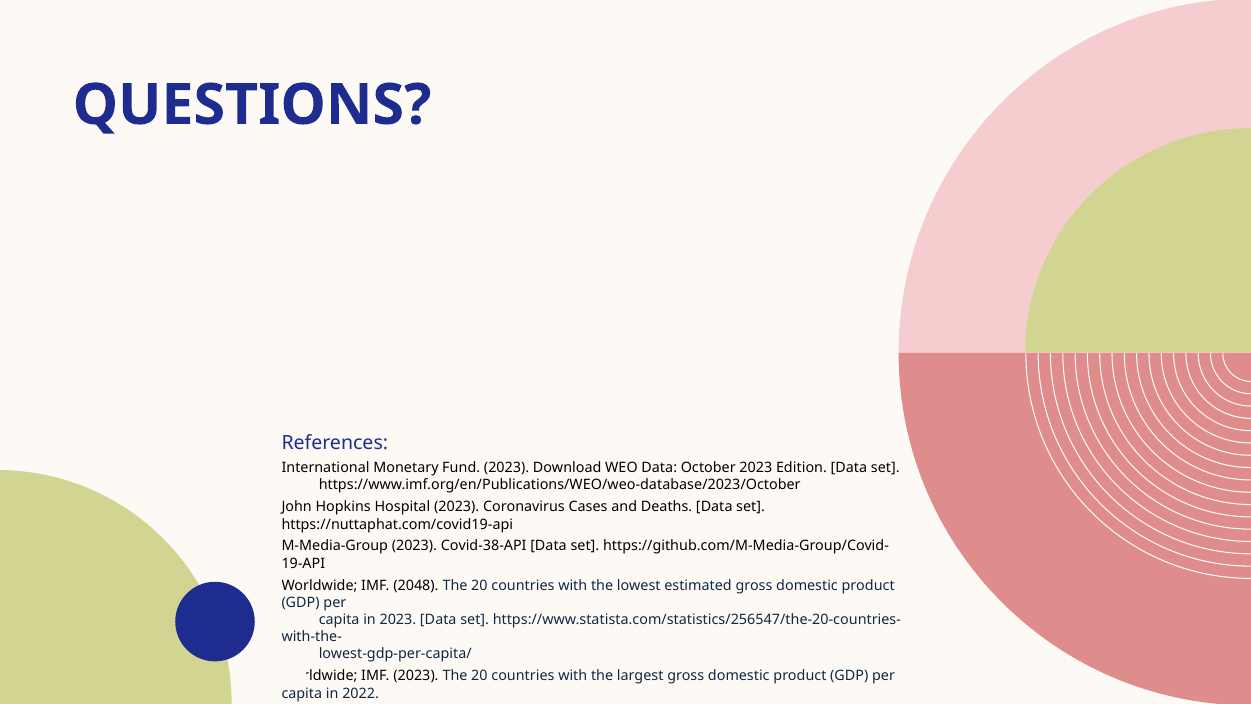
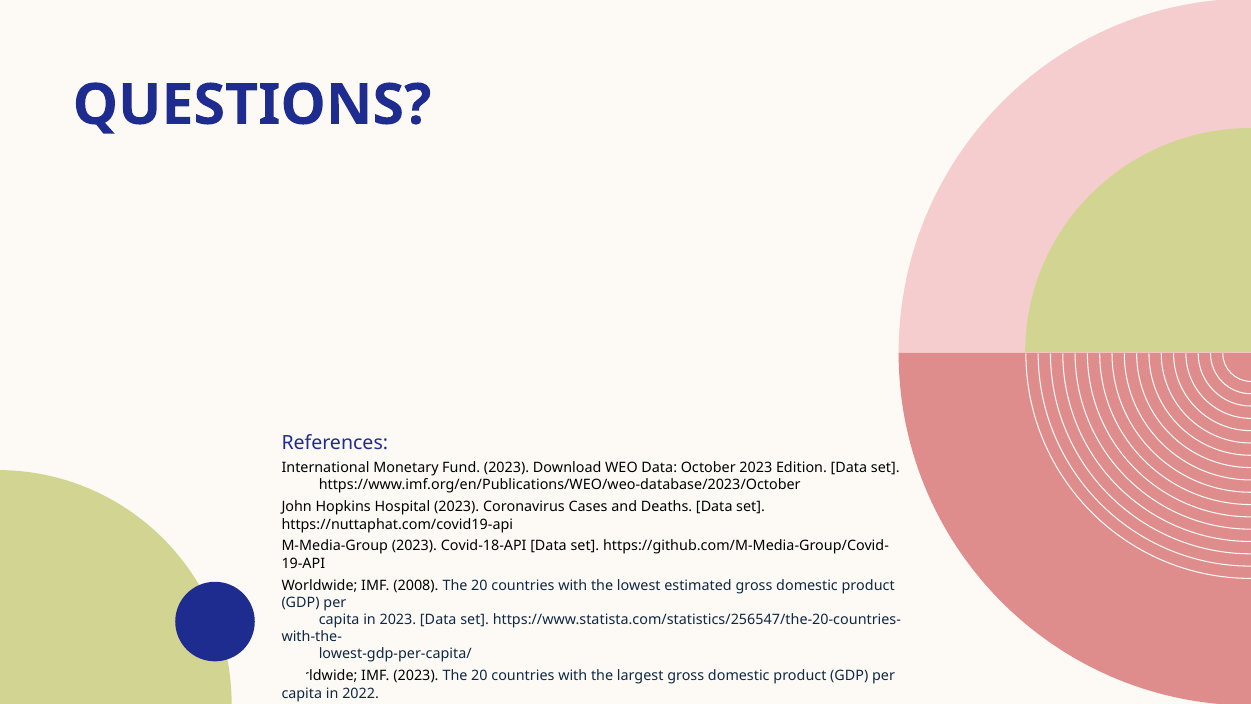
Covid-38-API: Covid-38-API -> Covid-18-API
2048: 2048 -> 2008
